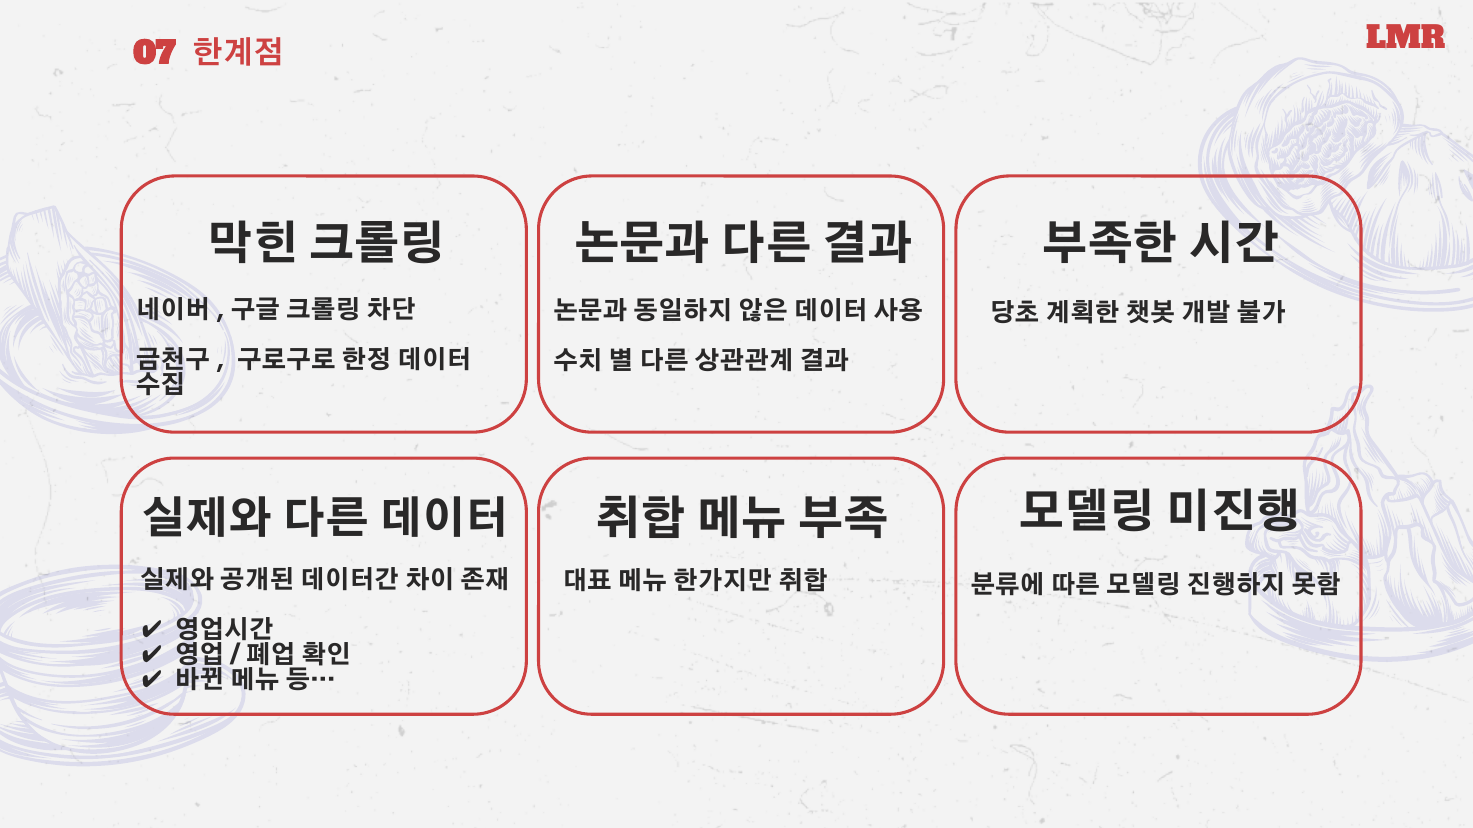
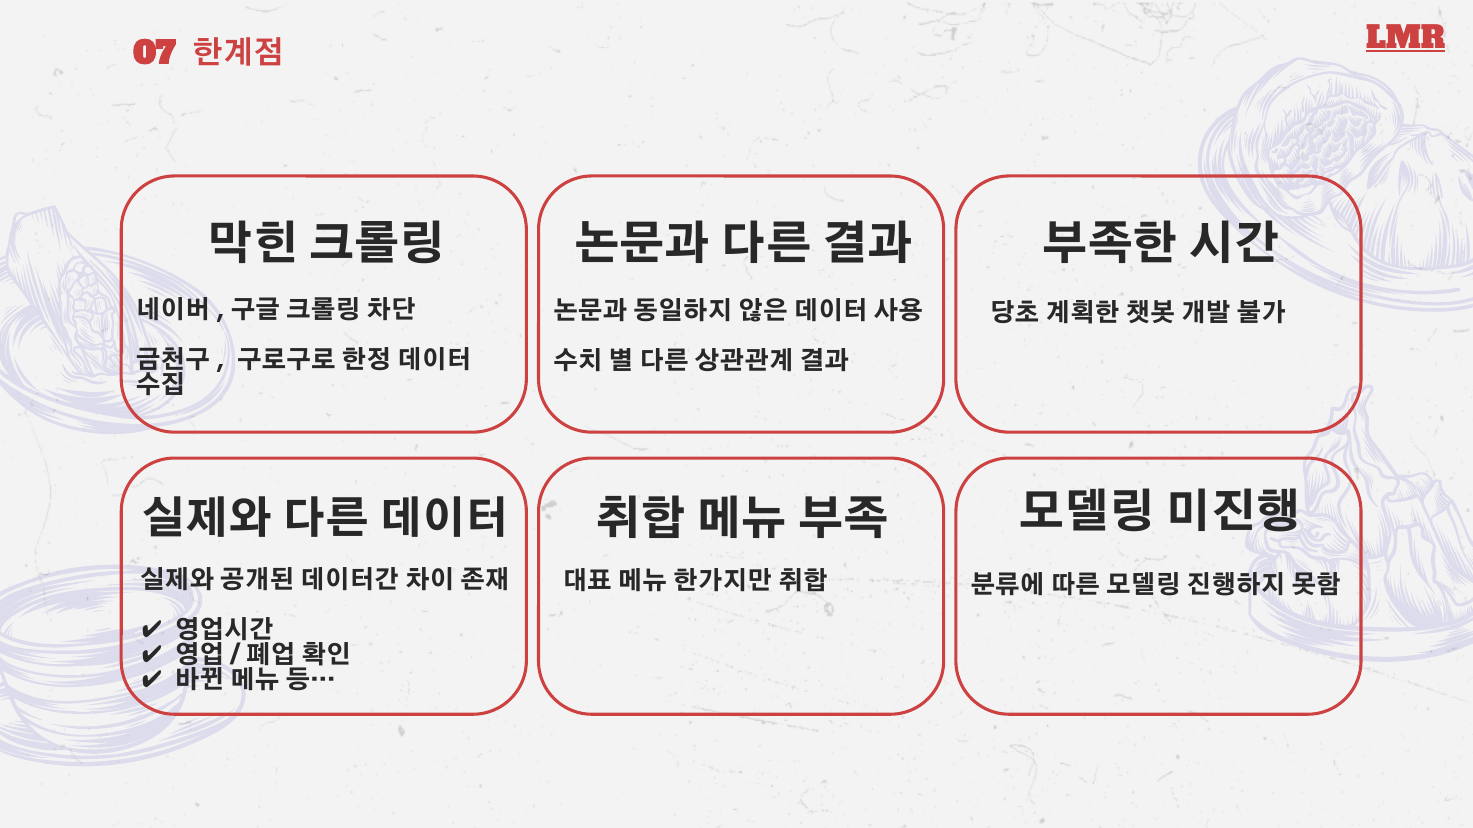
LMR underline: none -> present
